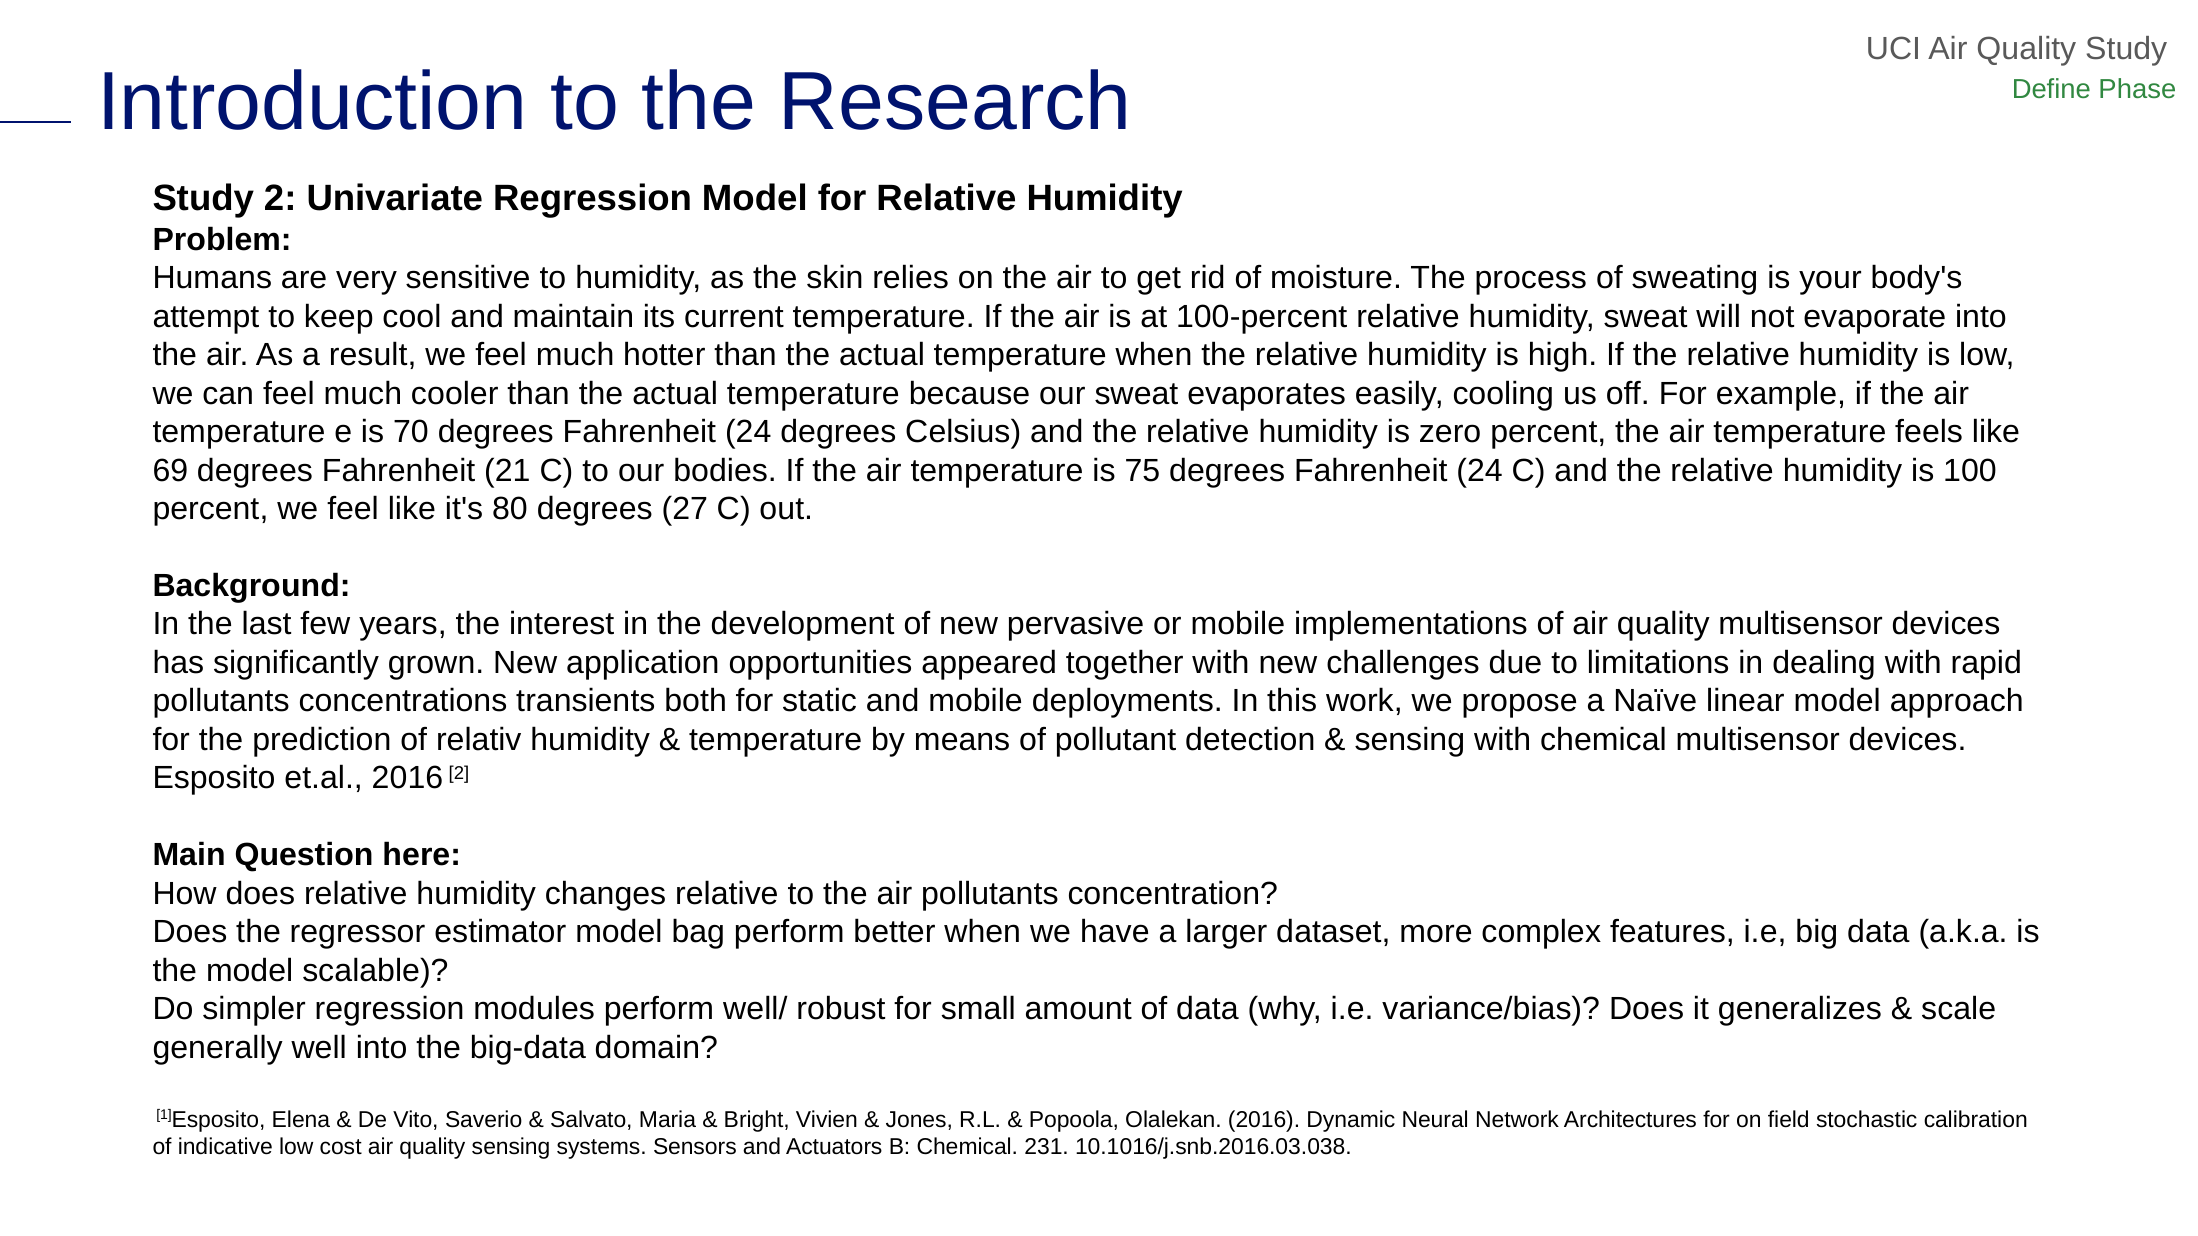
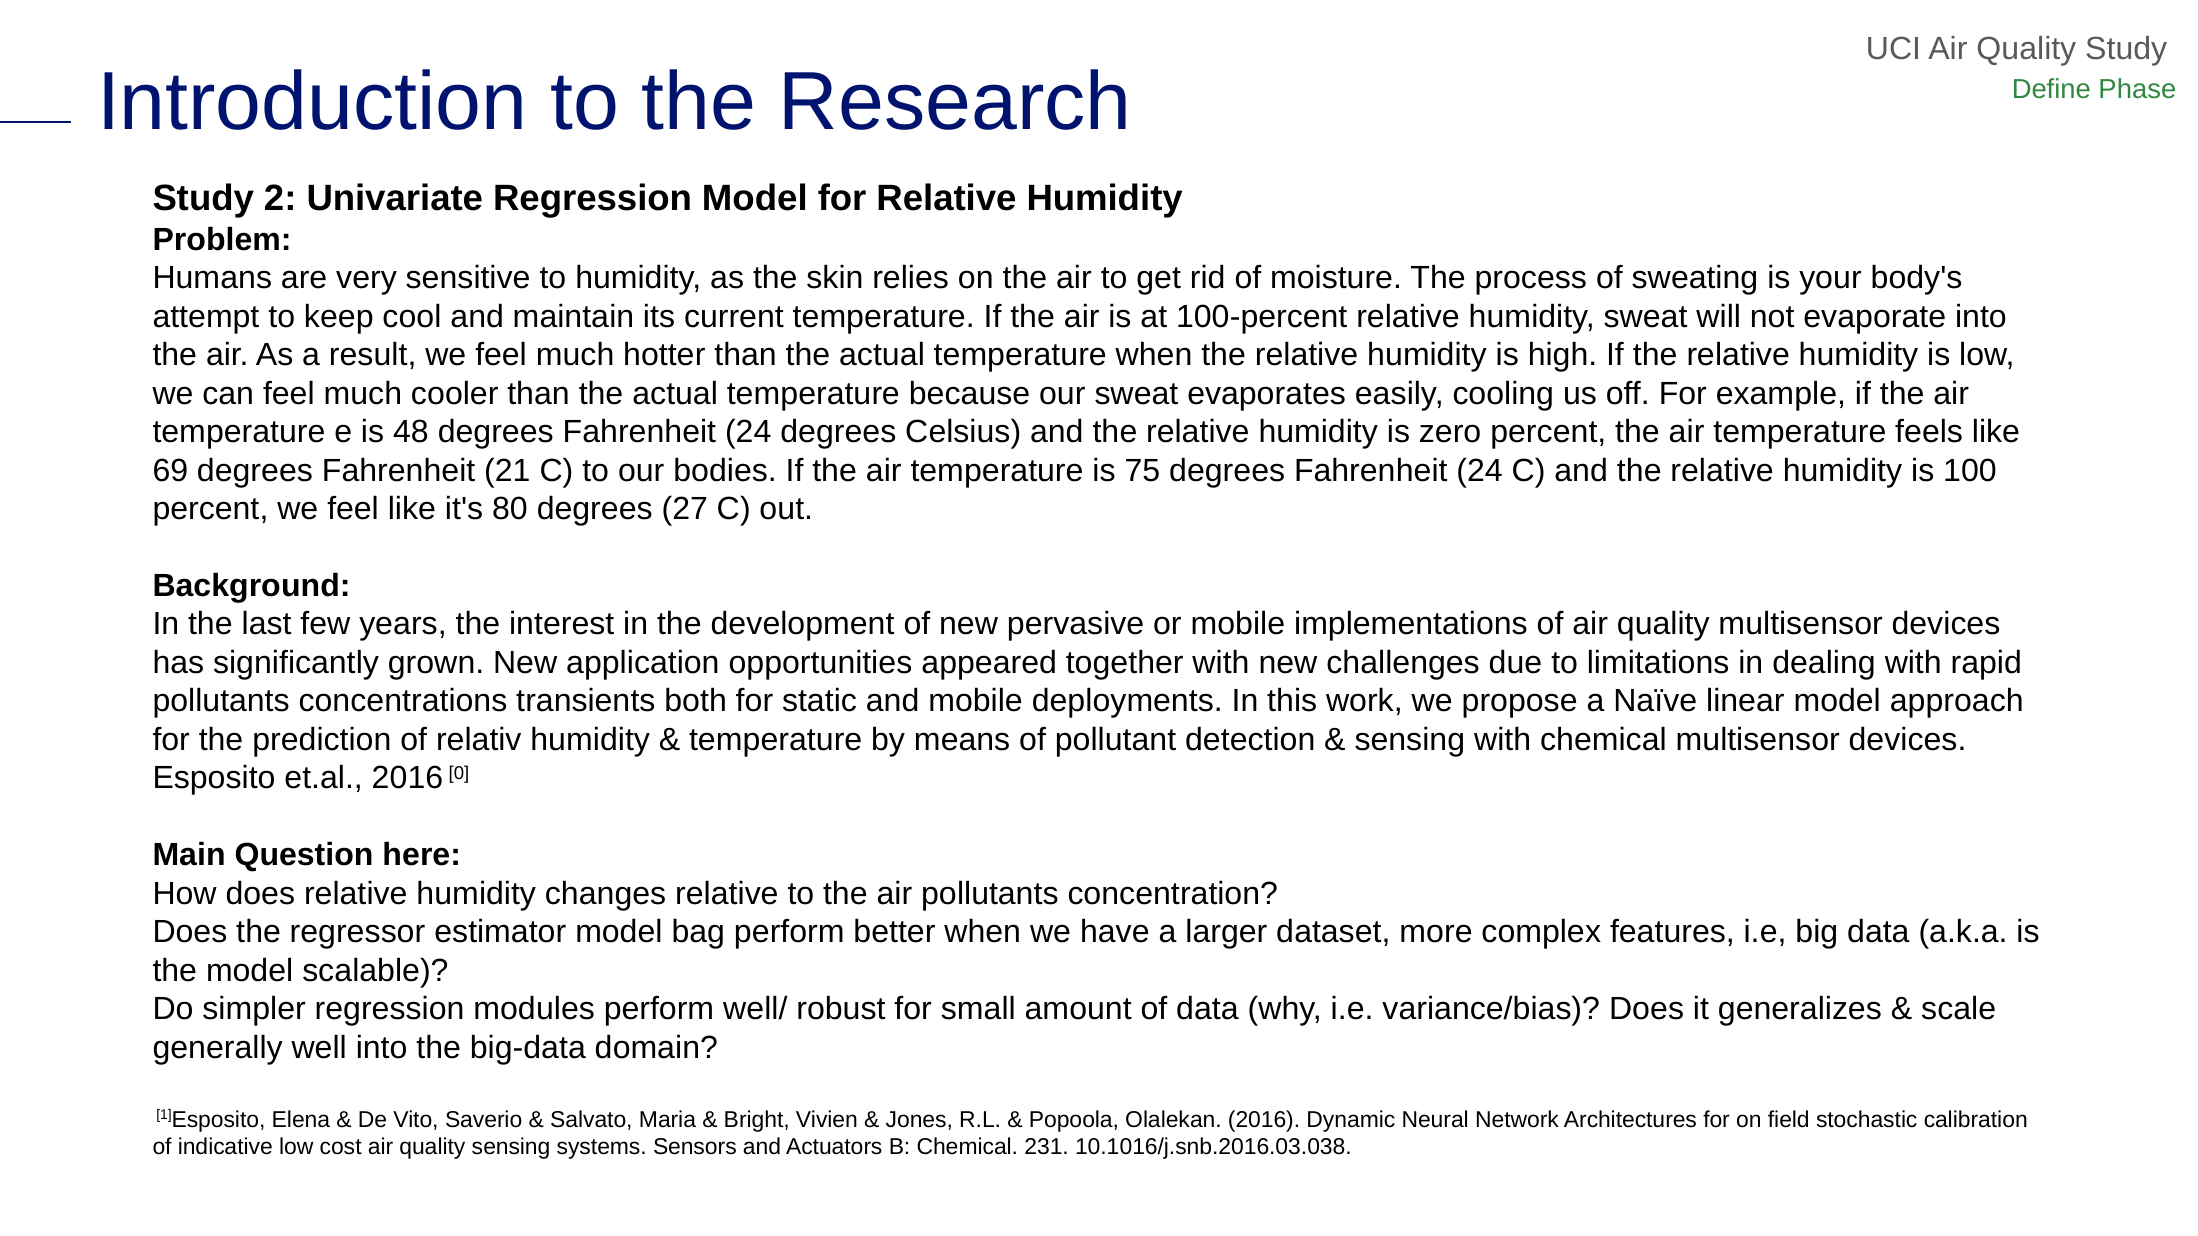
70: 70 -> 48
2016 2: 2 -> 0
